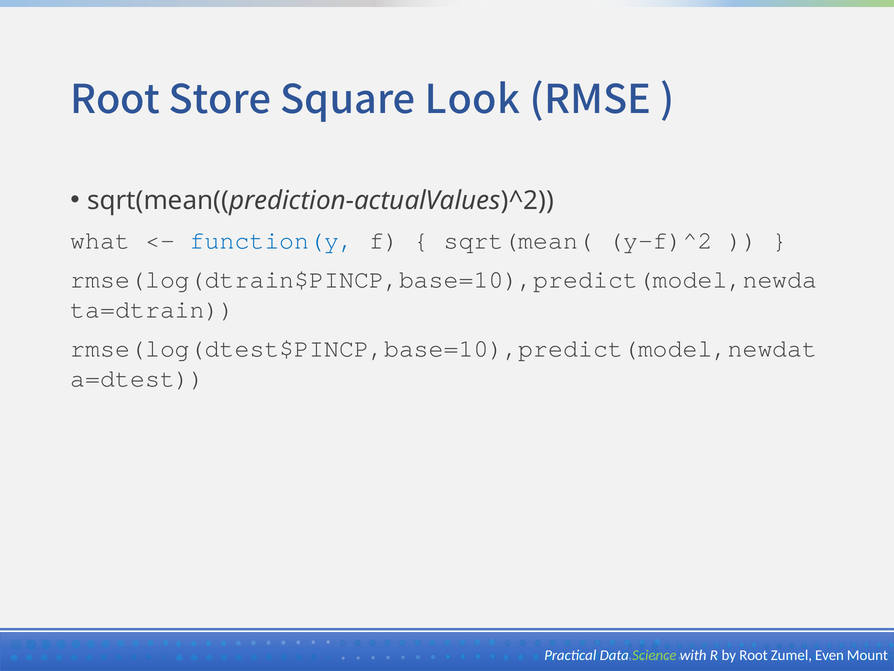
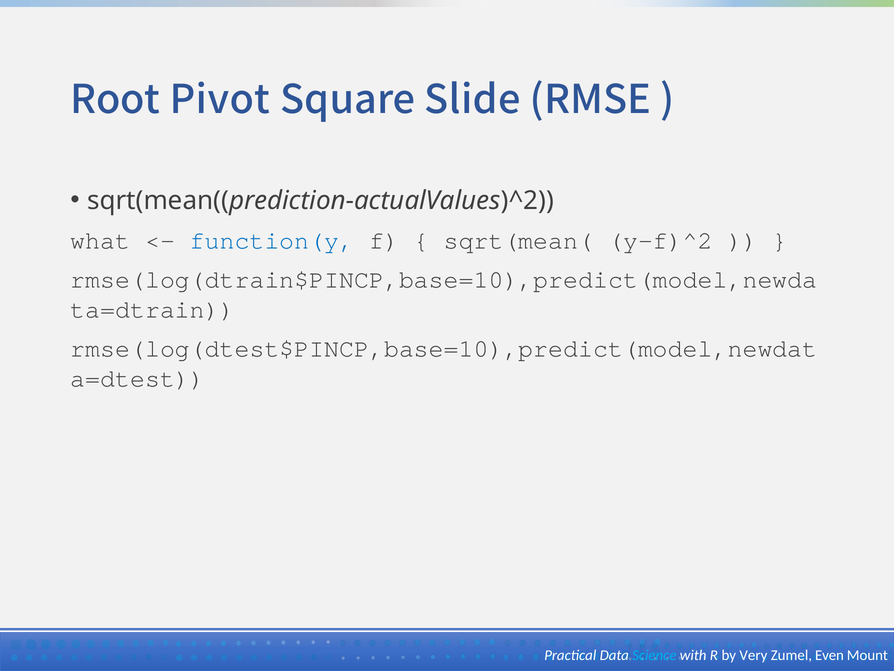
Store: Store -> Pivot
Look: Look -> Slide
Science colour: light green -> light blue
by Root: Root -> Very
